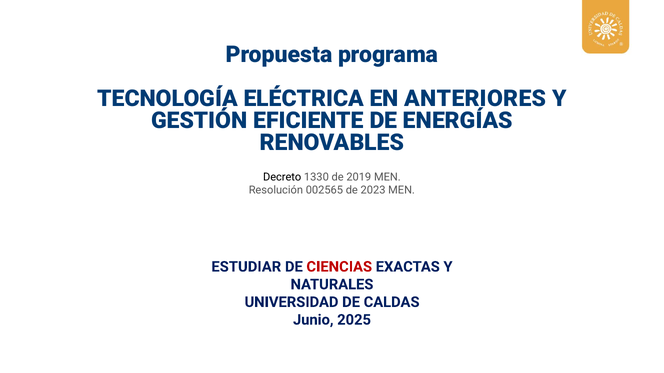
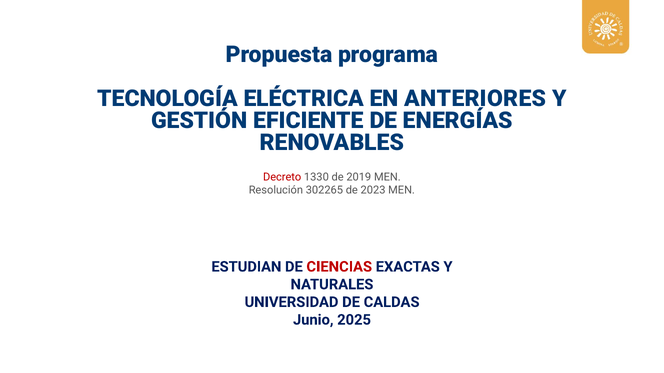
Decreto colour: black -> red
002565: 002565 -> 302265
ESTUDIAR: ESTUDIAR -> ESTUDIAN
